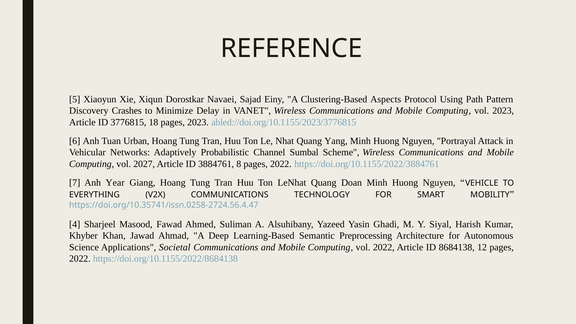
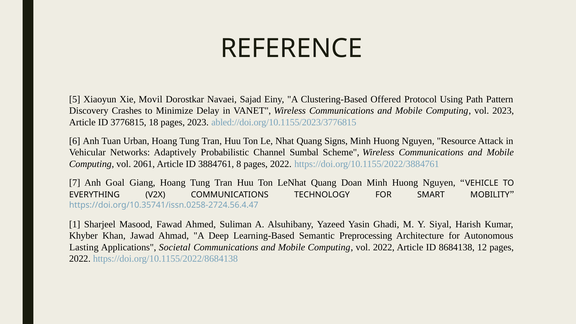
Xiqun: Xiqun -> Movil
Aspects: Aspects -> Offered
Yang: Yang -> Signs
Portrayal: Portrayal -> Resource
2027: 2027 -> 2061
Year: Year -> Goal
4: 4 -> 1
Science: Science -> Lasting
